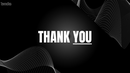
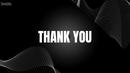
YOU underline: present -> none
